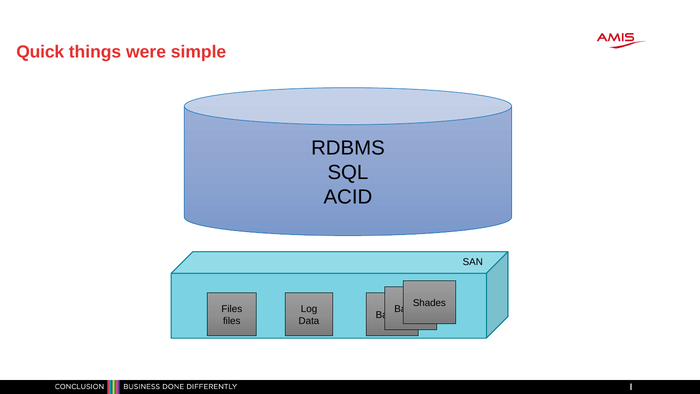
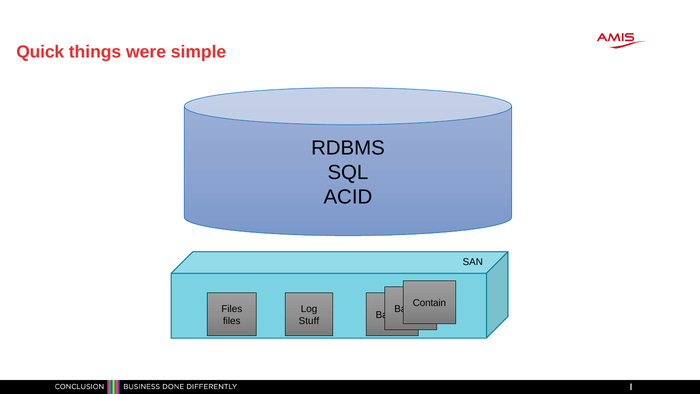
Shades: Shades -> Contain
Data: Data -> Stuff
